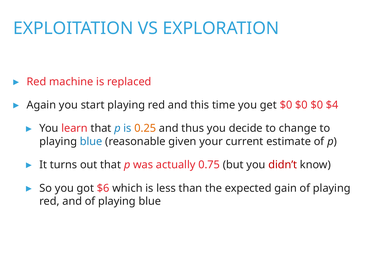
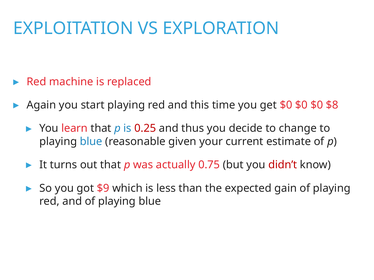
$4: $4 -> $8
0.25 colour: orange -> red
$6: $6 -> $9
